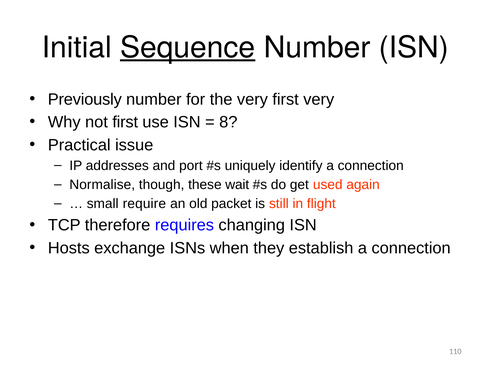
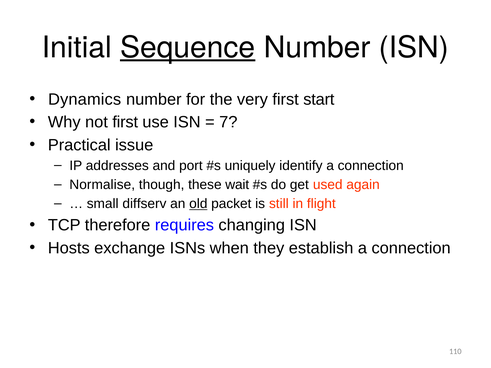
Previously: Previously -> Dynamics
first very: very -> start
8: 8 -> 7
require: require -> diffserv
old underline: none -> present
